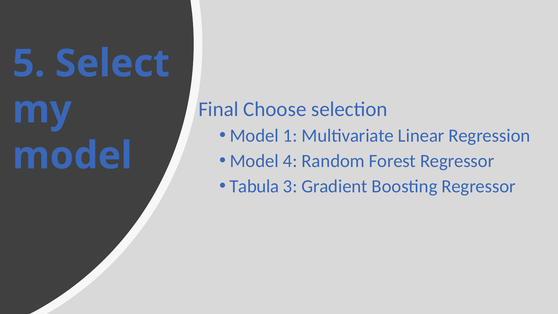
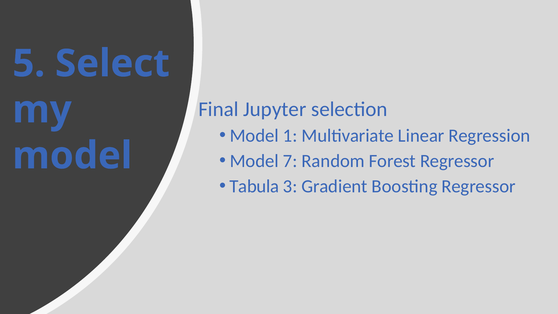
Choose: Choose -> Jupyter
4: 4 -> 7
